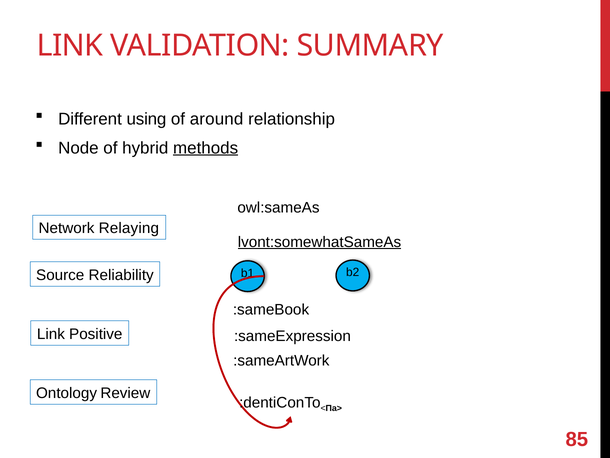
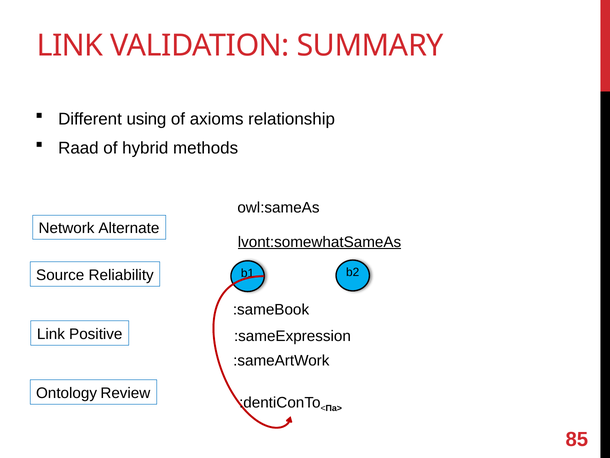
around: around -> axioms
Node: Node -> Raad
methods underline: present -> none
Relaying: Relaying -> Alternate
